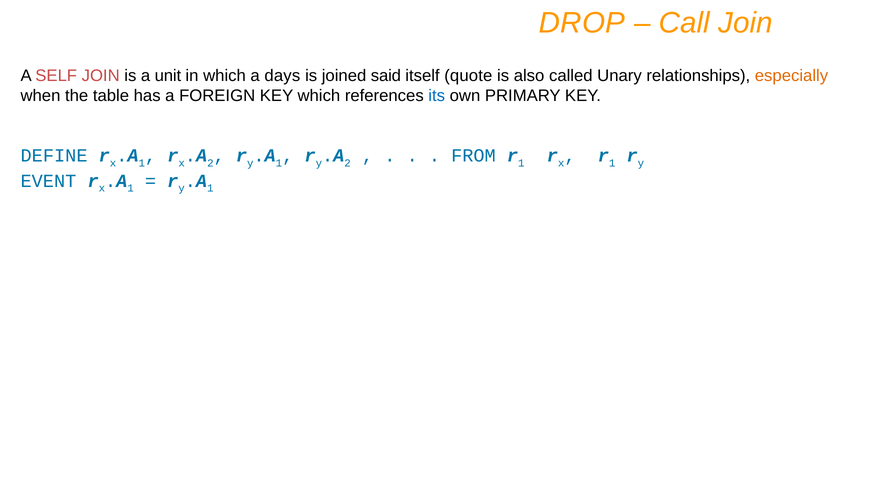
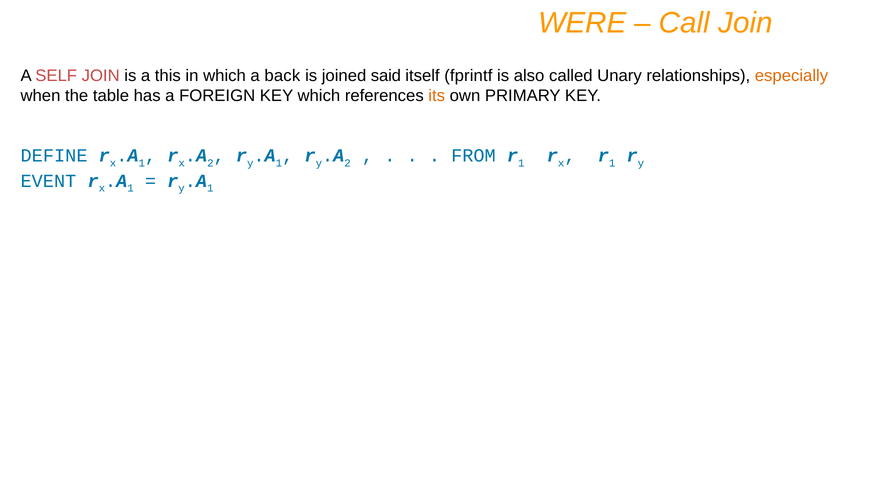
DROP: DROP -> WERE
unit: unit -> this
days: days -> back
quote: quote -> fprintf
its colour: blue -> orange
